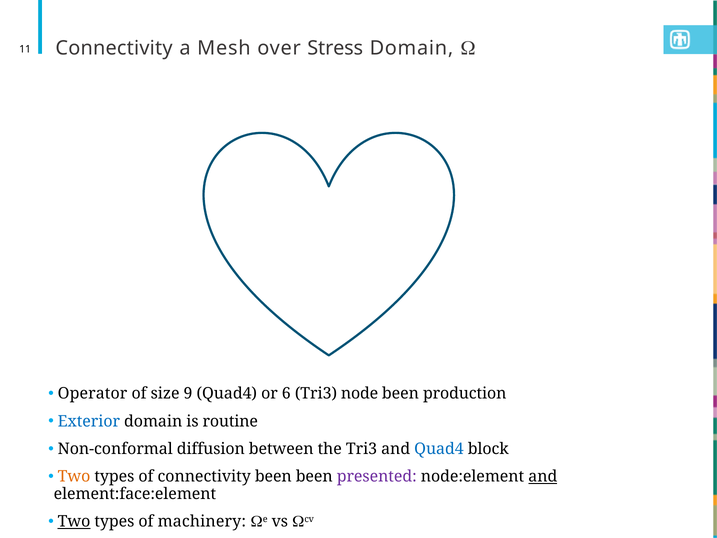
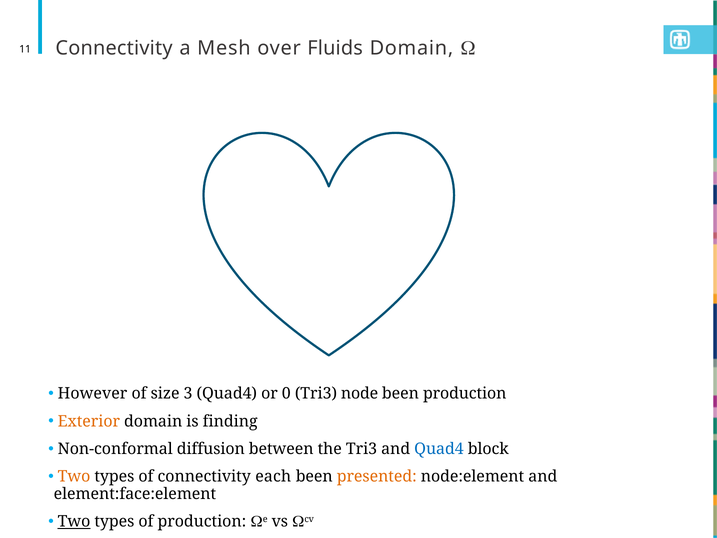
Stress: Stress -> Fluids
Operator: Operator -> However
9: 9 -> 3
6: 6 -> 0
Exterior colour: blue -> orange
routine: routine -> finding
connectivity been: been -> each
presented colour: purple -> orange
and at (543, 477) underline: present -> none
of machinery: machinery -> production
